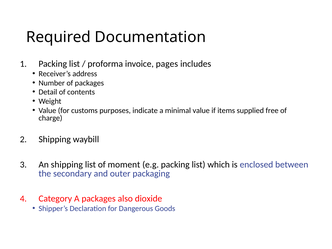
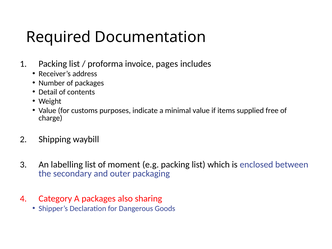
An shipping: shipping -> labelling
dioxide: dioxide -> sharing
